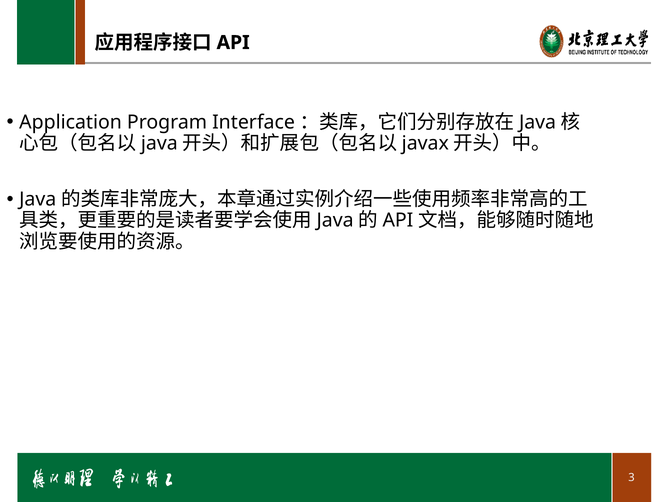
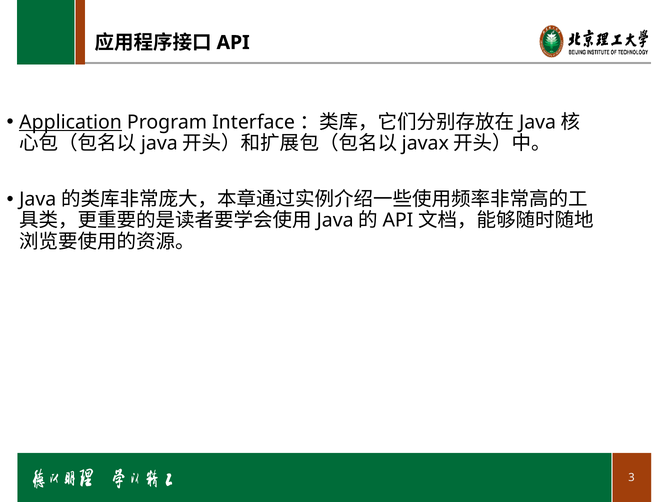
Application underline: none -> present
